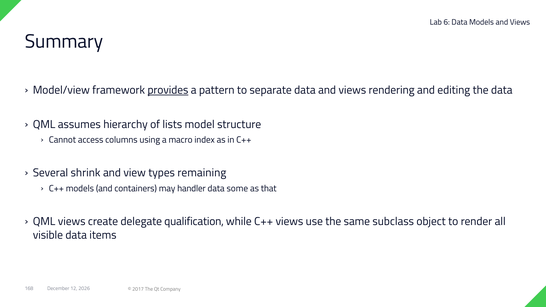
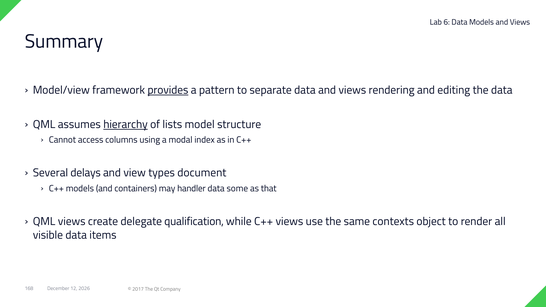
hierarchy underline: none -> present
macro: macro -> modal
shrink: shrink -> delays
remaining: remaining -> document
subclass: subclass -> contexts
